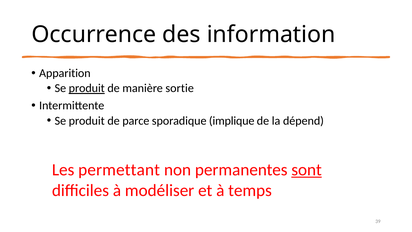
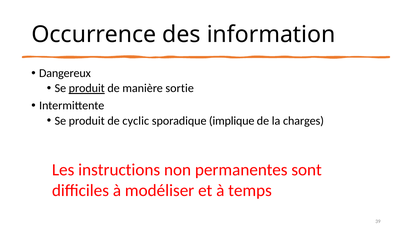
Apparition: Apparition -> Dangereux
parce: parce -> cyclic
dépend: dépend -> charges
permettant: permettant -> instructions
sont underline: present -> none
